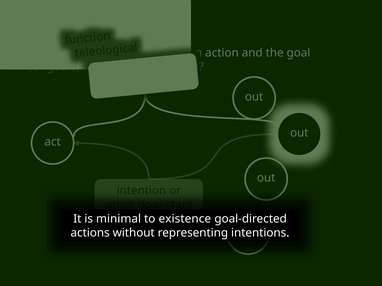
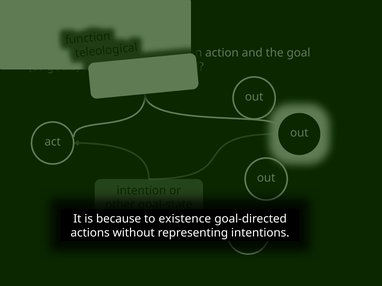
is minimal: minimal -> because
